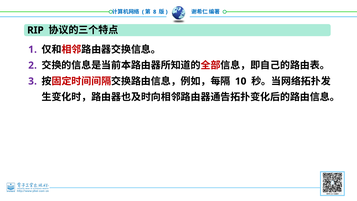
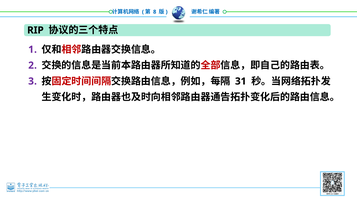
10: 10 -> 31
